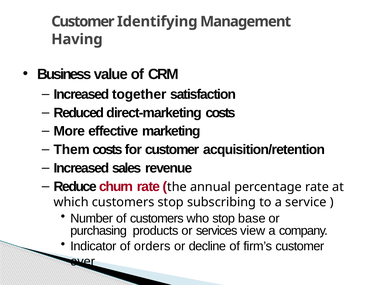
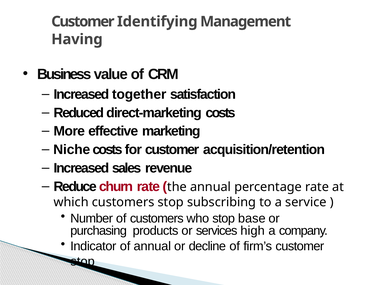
Them: Them -> Niche
view: view -> high
of orders: orders -> annual
over at (83, 261): over -> stop
